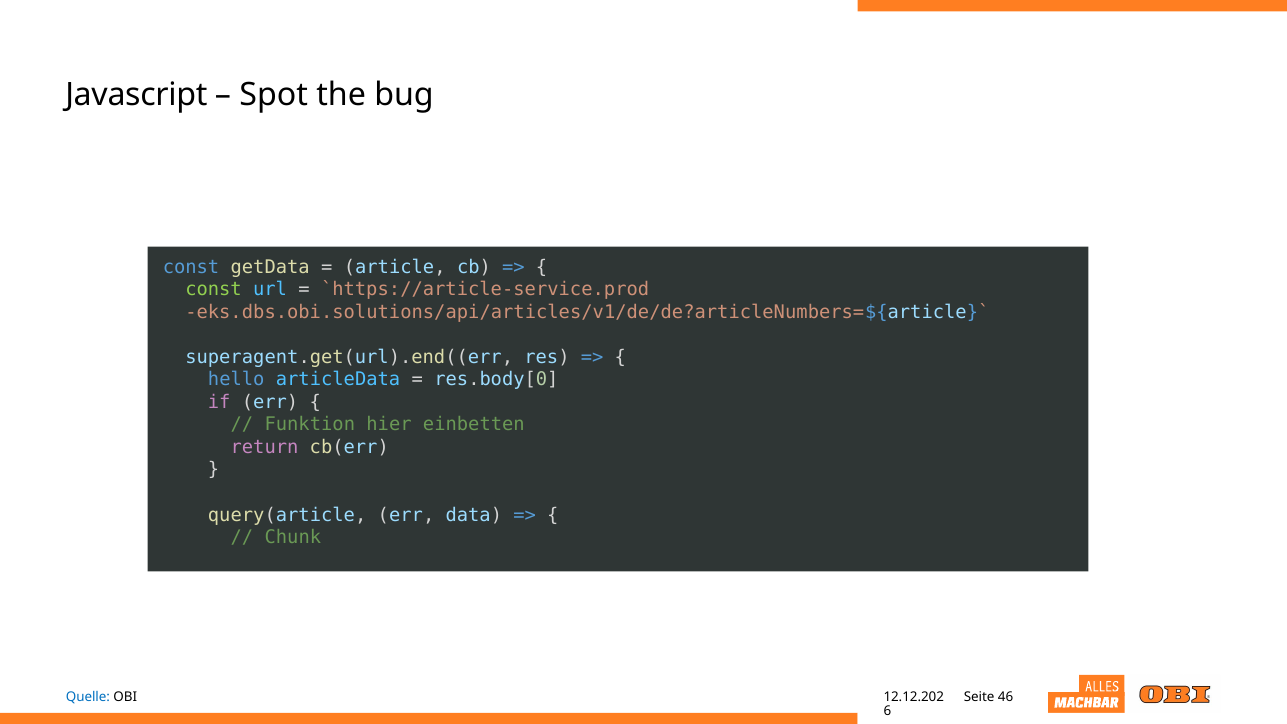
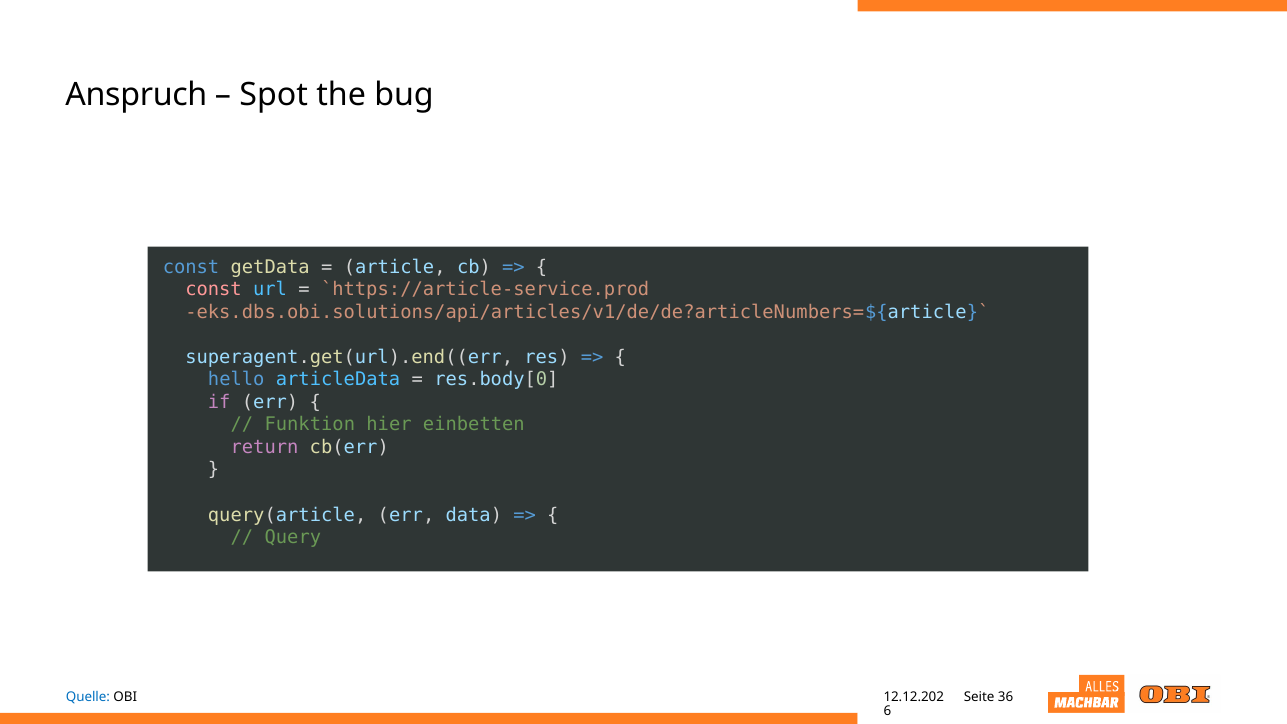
Javascript: Javascript -> Anspruch
const at (214, 289) colour: light green -> pink
Chunk: Chunk -> Query
46: 46 -> 36
